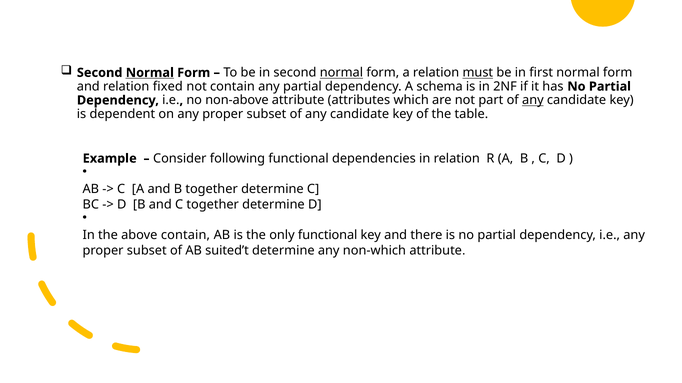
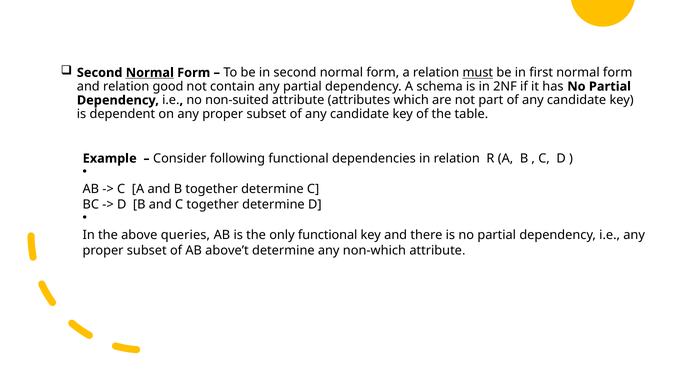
normal at (341, 73) underline: present -> none
fixed: fixed -> good
non-above: non-above -> non-suited
any at (533, 100) underline: present -> none
above contain: contain -> queries
suited’t: suited’t -> above’t
